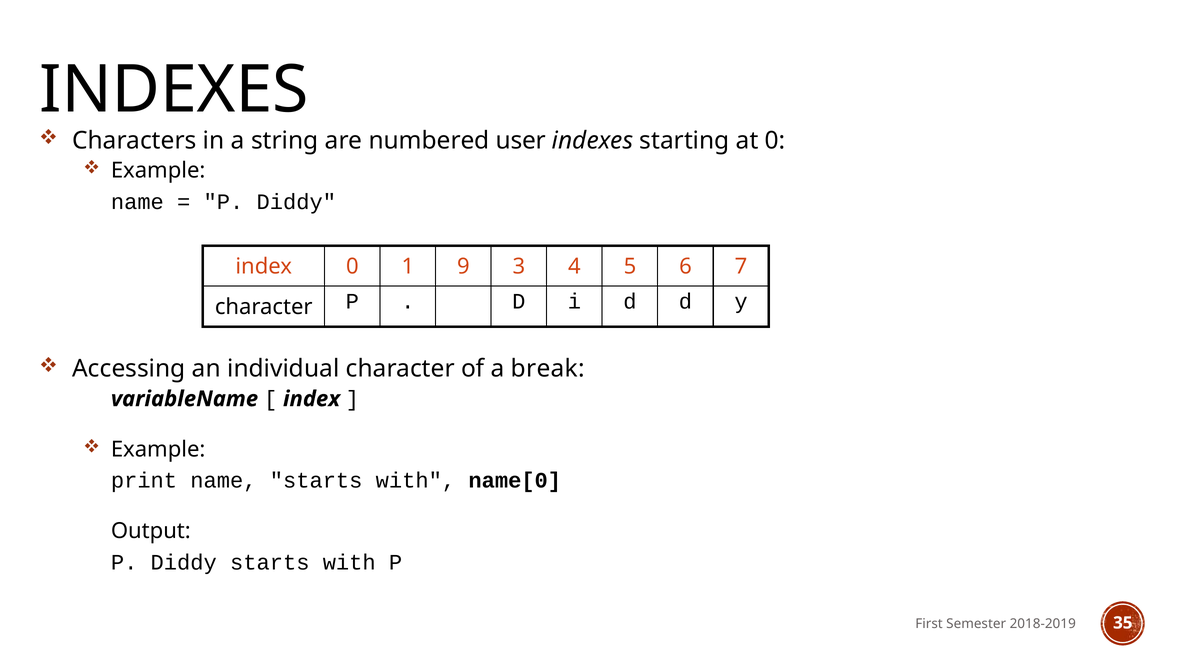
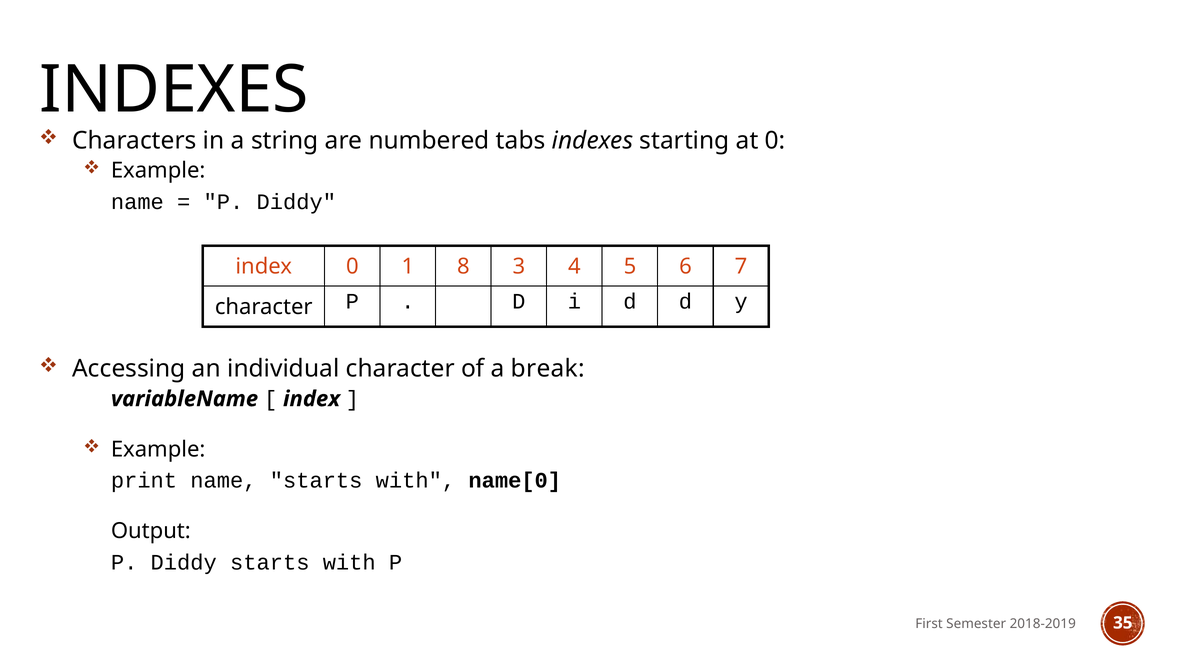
user: user -> tabs
9: 9 -> 8
